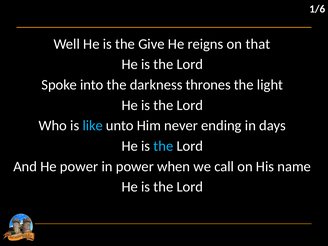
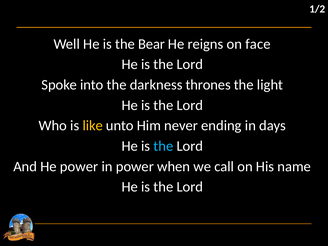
1/6: 1/6 -> 1/2
Give: Give -> Bear
that: that -> face
like colour: light blue -> yellow
